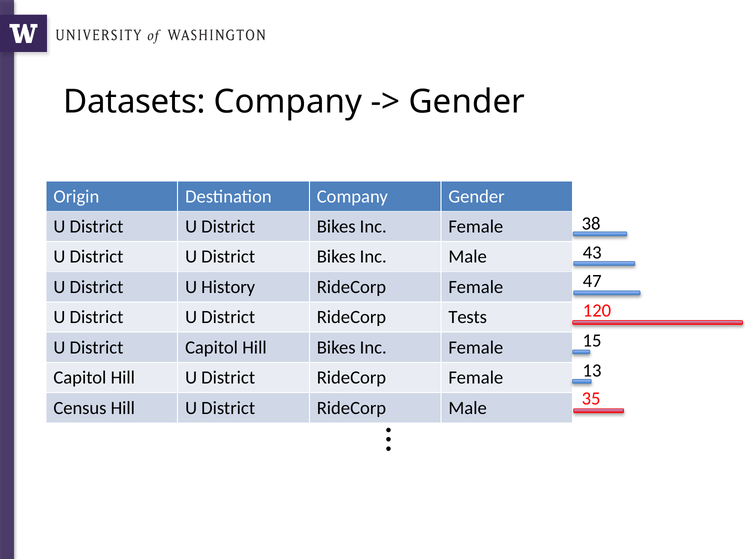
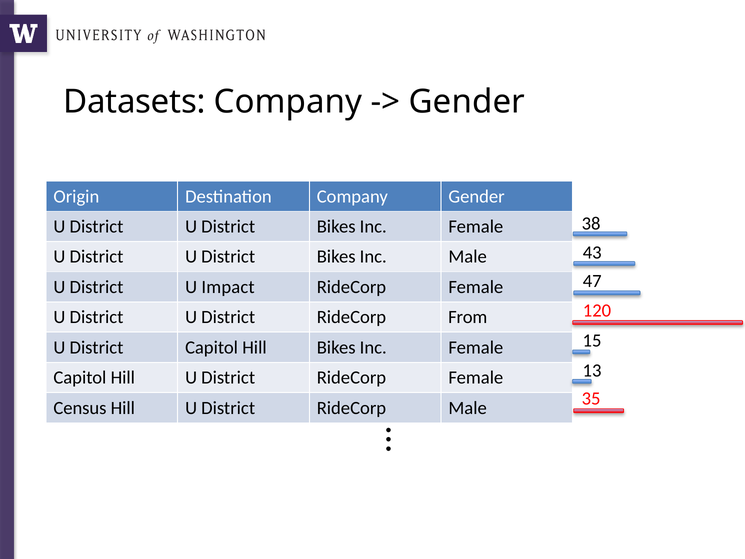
History: History -> Impact
Tests: Tests -> From
